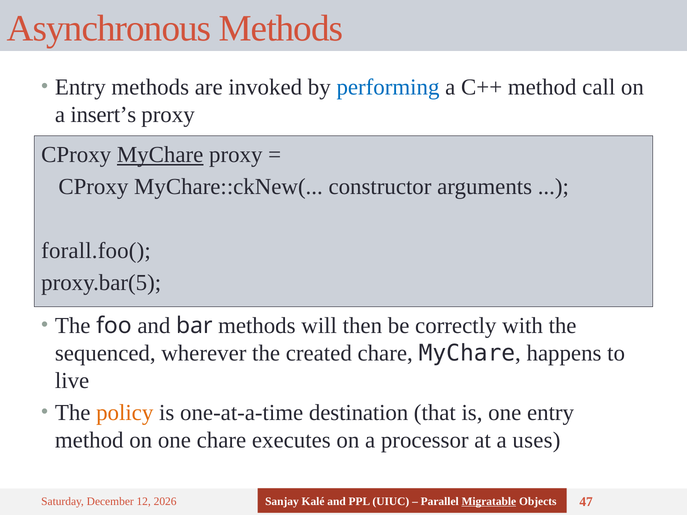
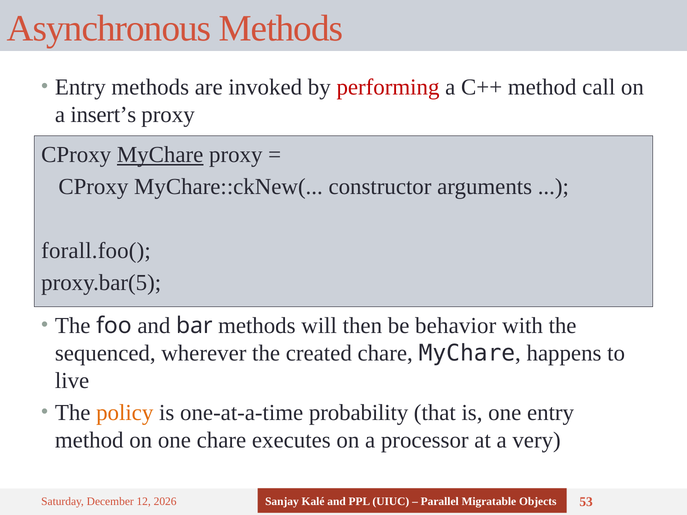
performing colour: blue -> red
correctly: correctly -> behavior
destination: destination -> probability
uses: uses -> very
Migratable underline: present -> none
47: 47 -> 53
